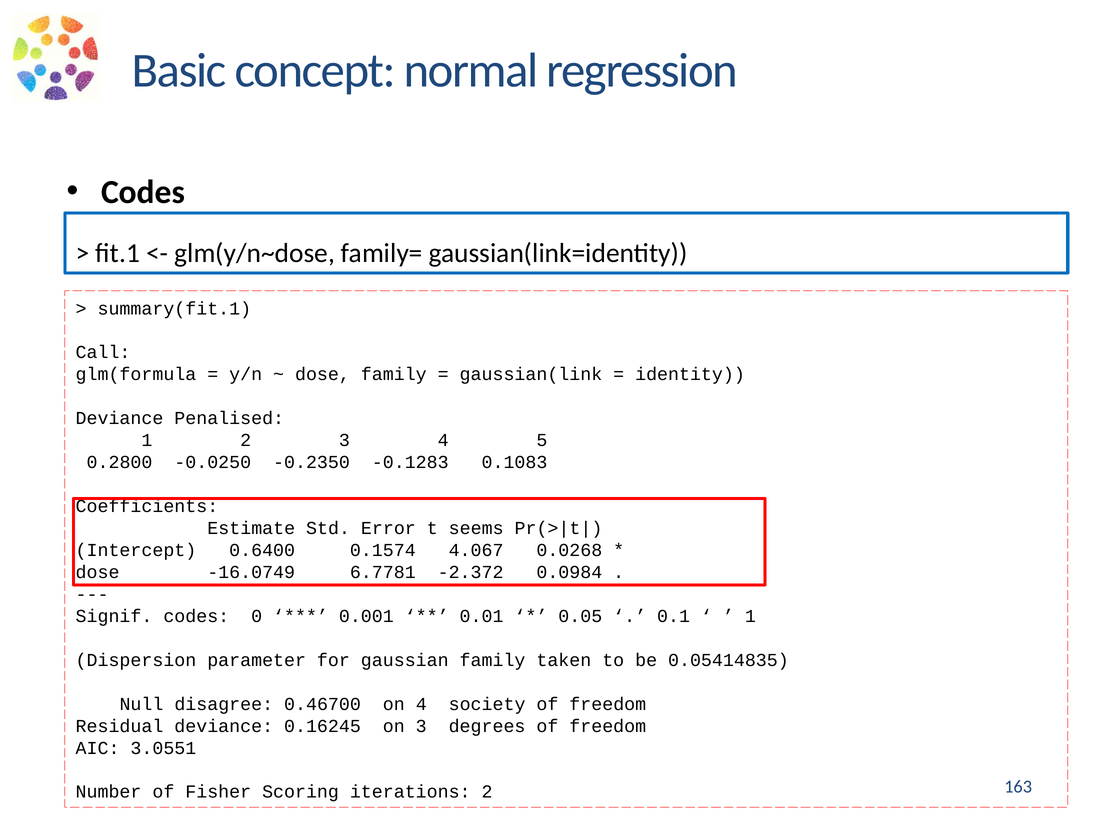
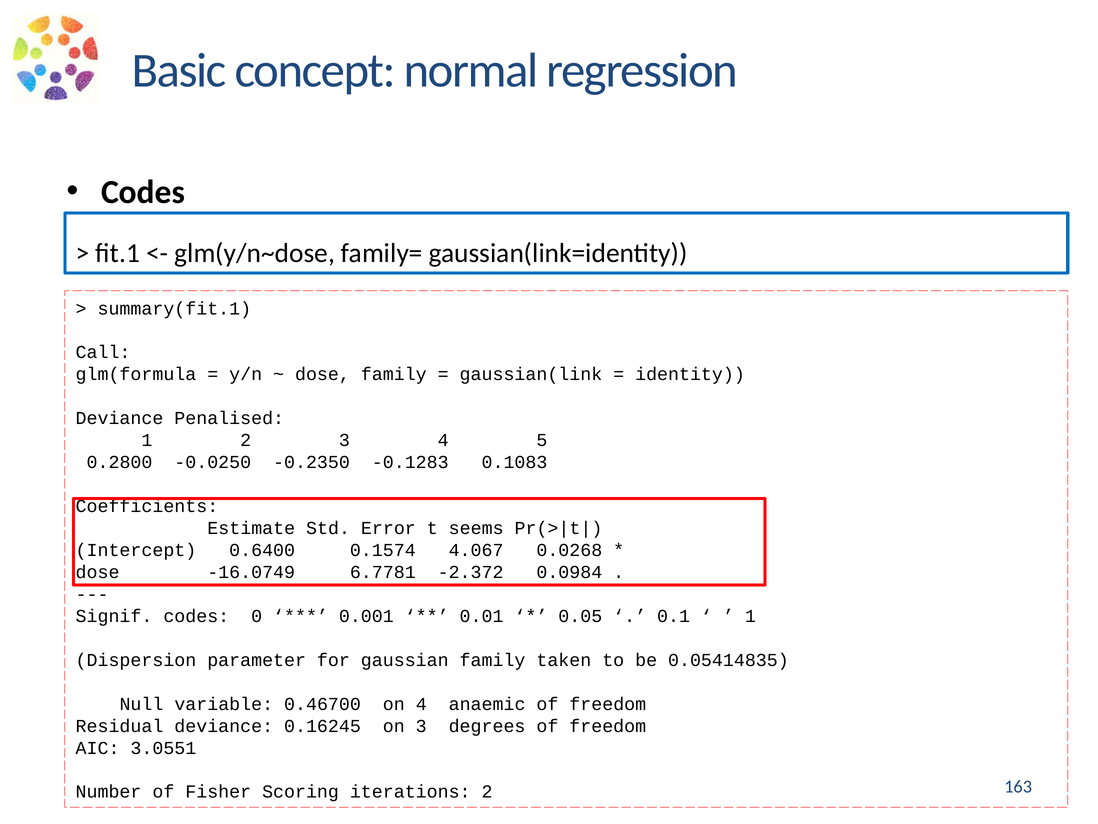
disagree: disagree -> variable
society: society -> anaemic
